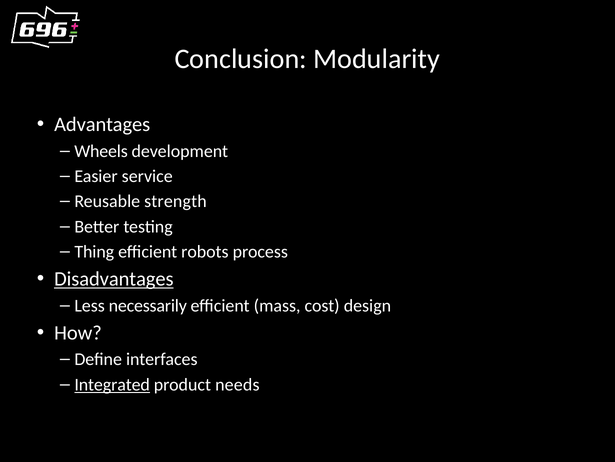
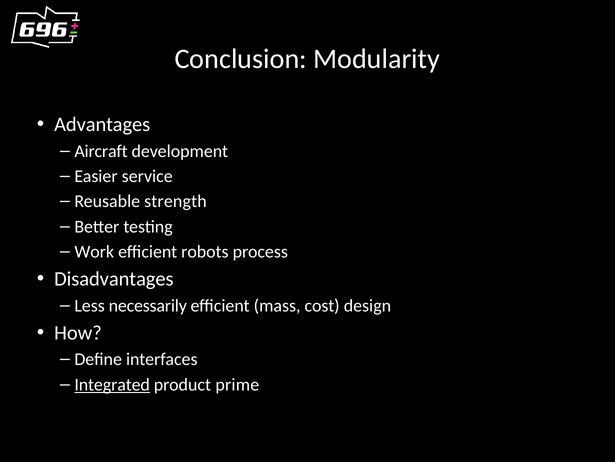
Wheels: Wheels -> Aircraft
Thing: Thing -> Work
Disadvantages underline: present -> none
needs: needs -> prime
